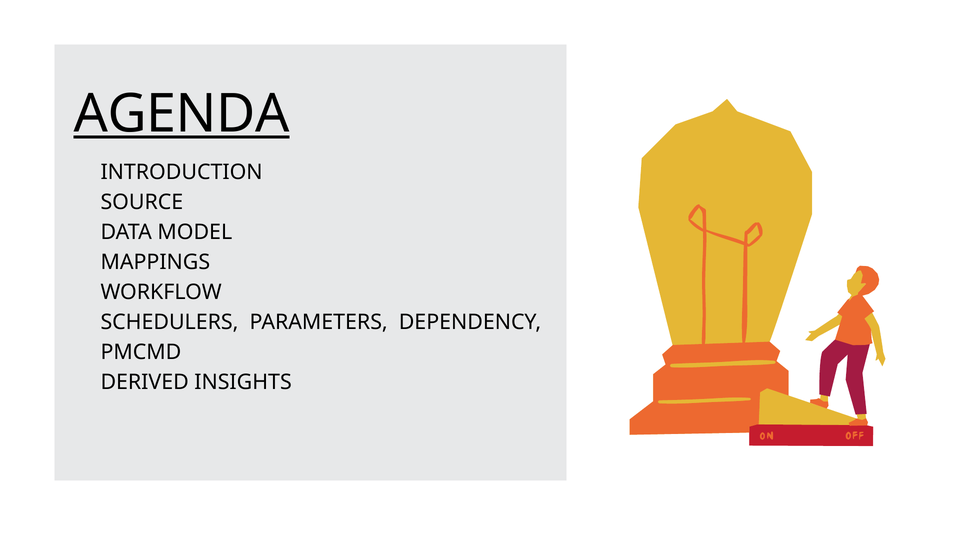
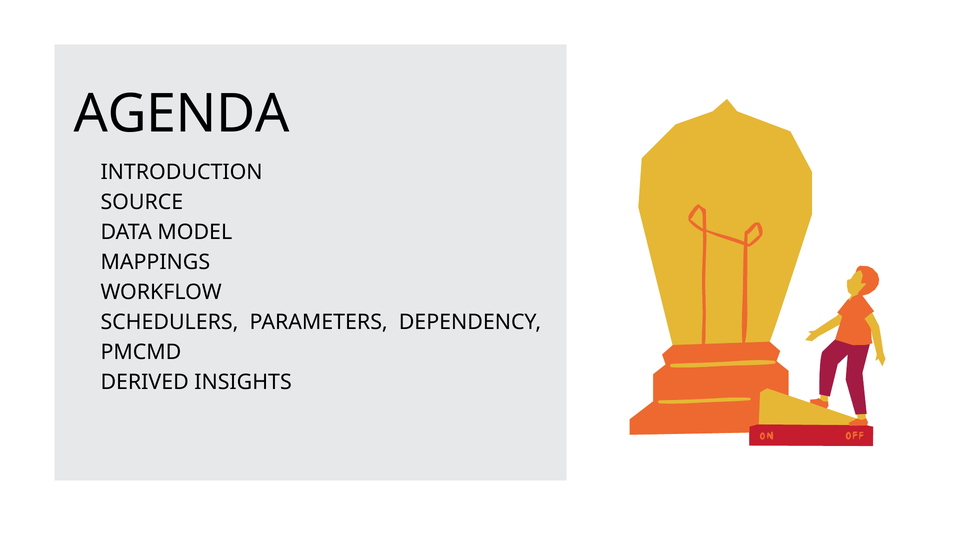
AGENDA underline: present -> none
